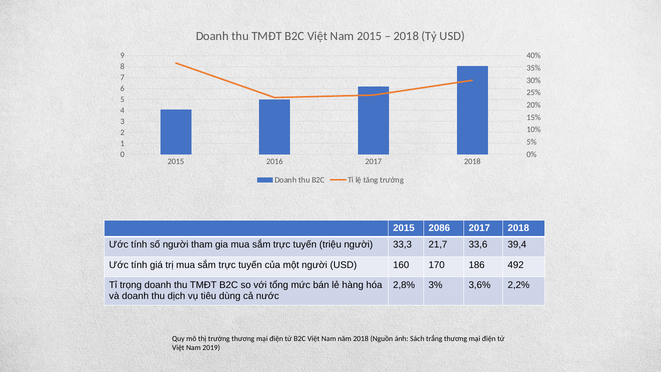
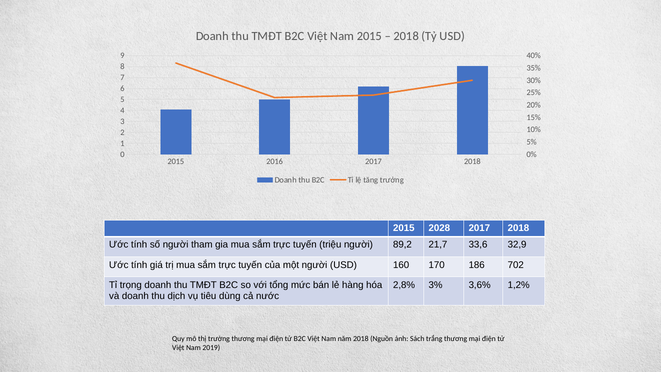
2086: 2086 -> 2028
33,3: 33,3 -> 89,2
39,4: 39,4 -> 32,9
492: 492 -> 702
2,2%: 2,2% -> 1,2%
